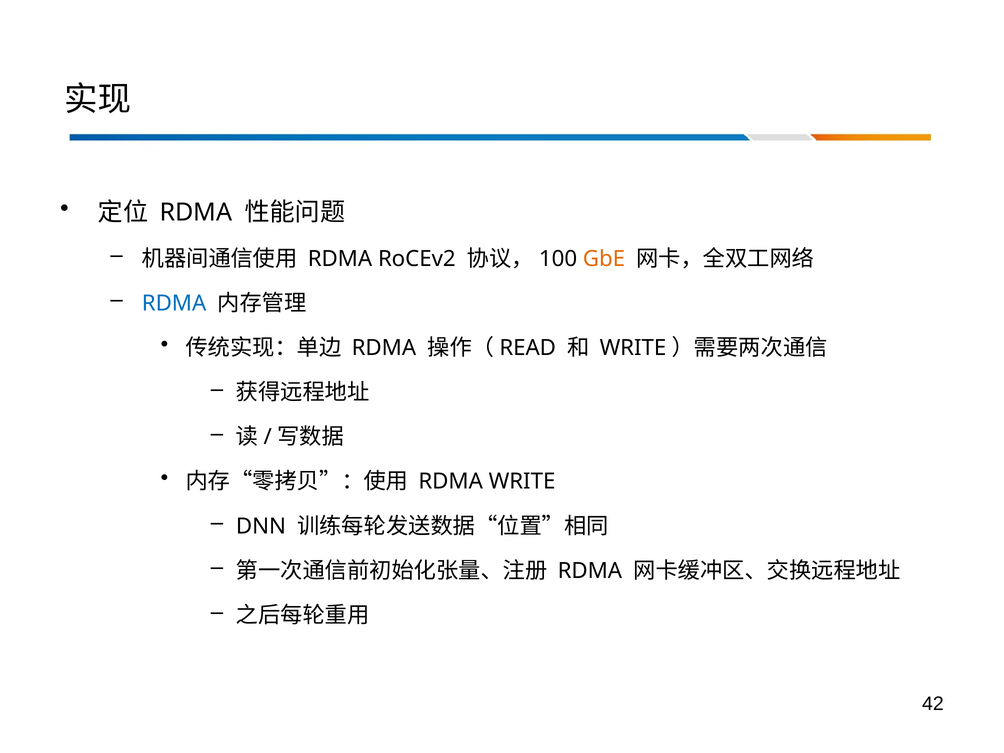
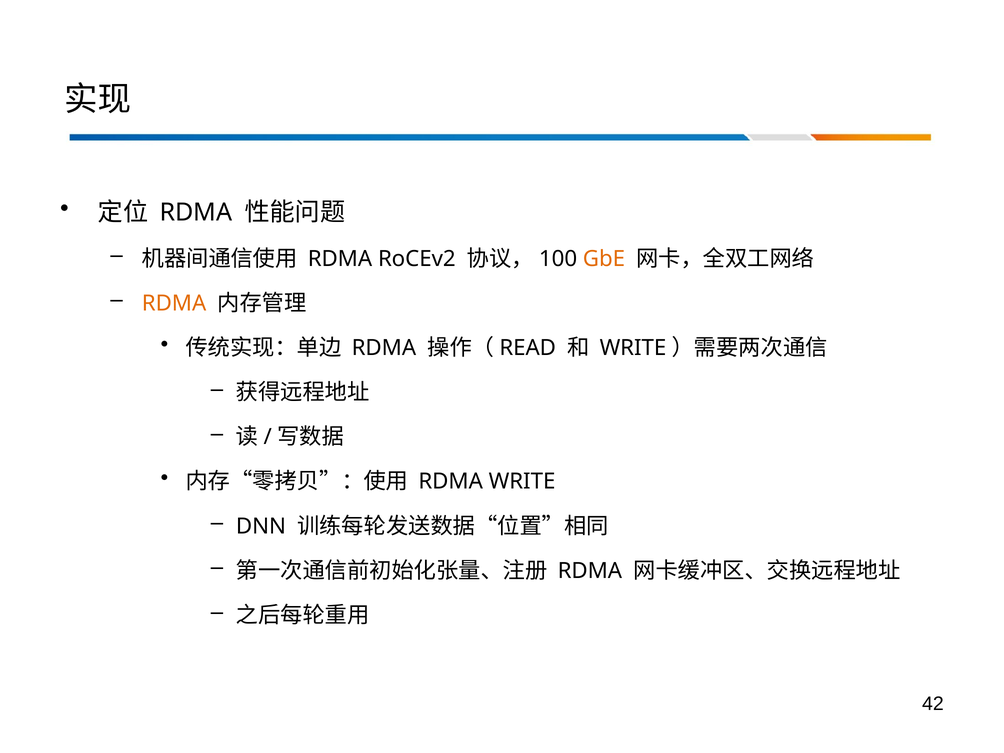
RDMA at (174, 303) colour: blue -> orange
